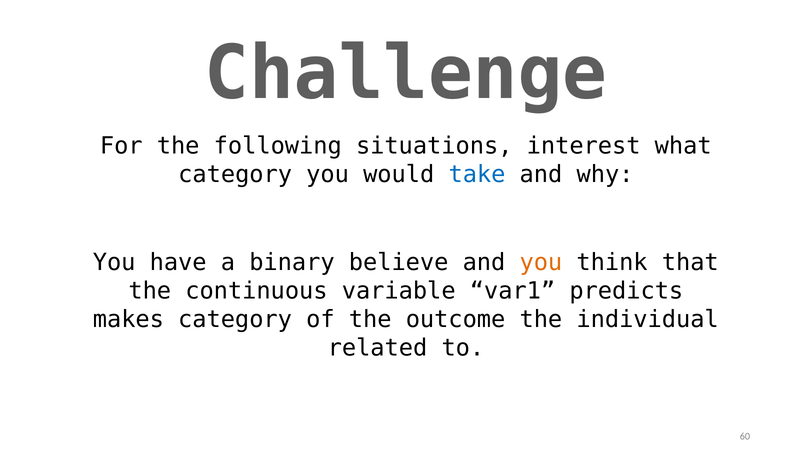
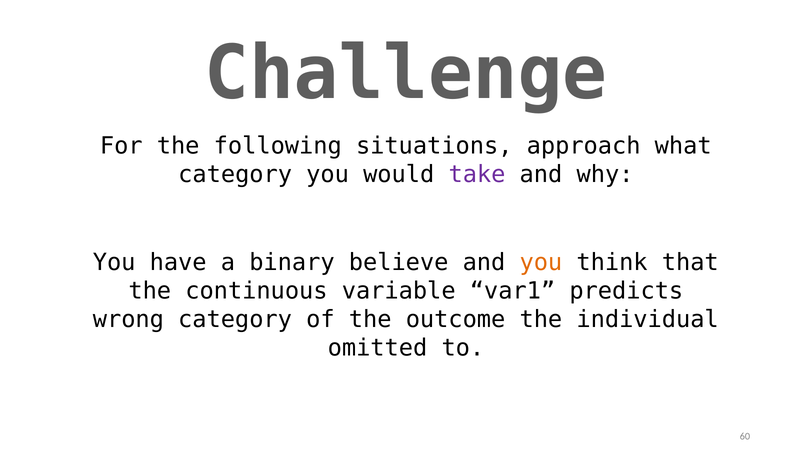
interest: interest -> approach
take colour: blue -> purple
makes: makes -> wrong
related: related -> omitted
